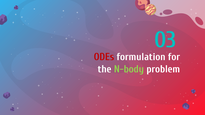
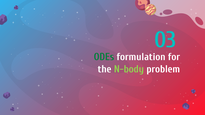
ODEs colour: red -> green
